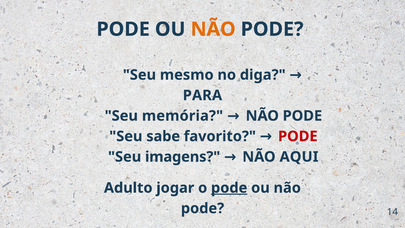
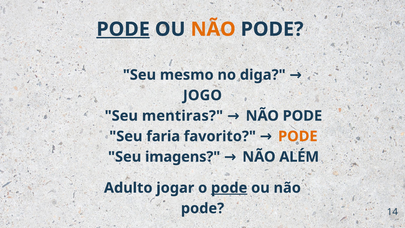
PODE at (123, 29) underline: none -> present
PARA: PARA -> JOGO
memória: memória -> mentiras
sabe: sabe -> faria
PODE at (298, 136) colour: red -> orange
AQUI: AQUI -> ALÉM
